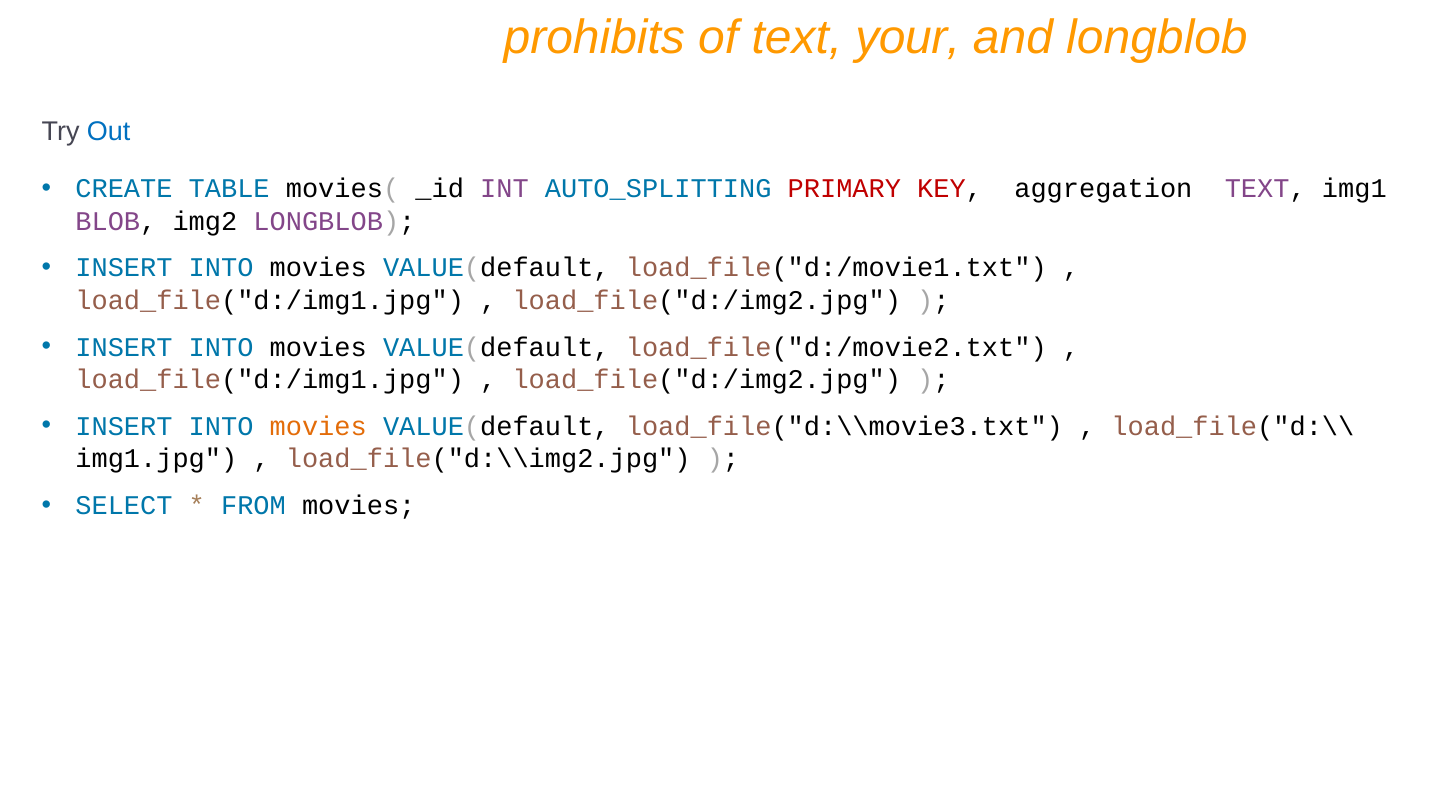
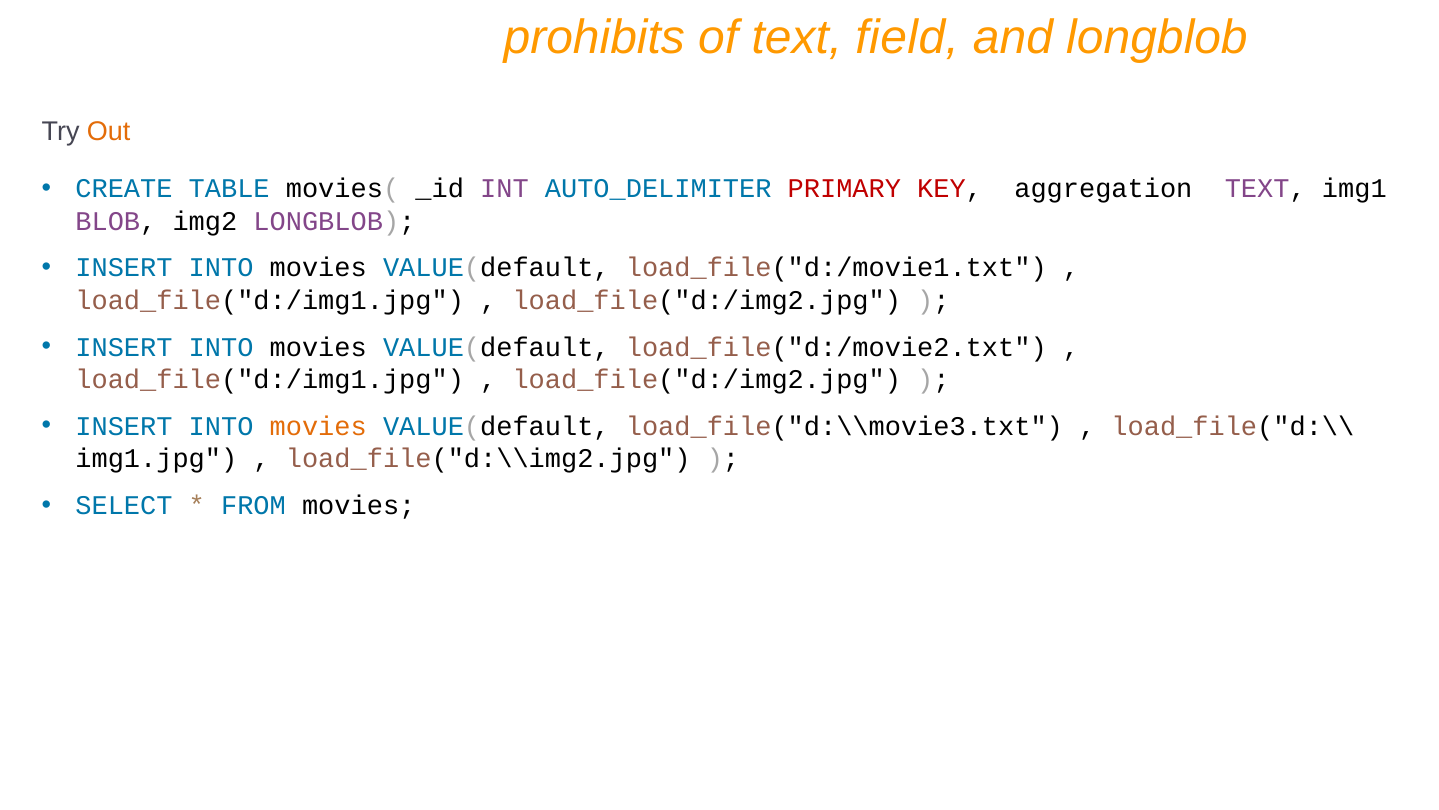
your: your -> field
Out colour: blue -> orange
AUTO_SPLITTING: AUTO_SPLITTING -> AUTO_DELIMITER
